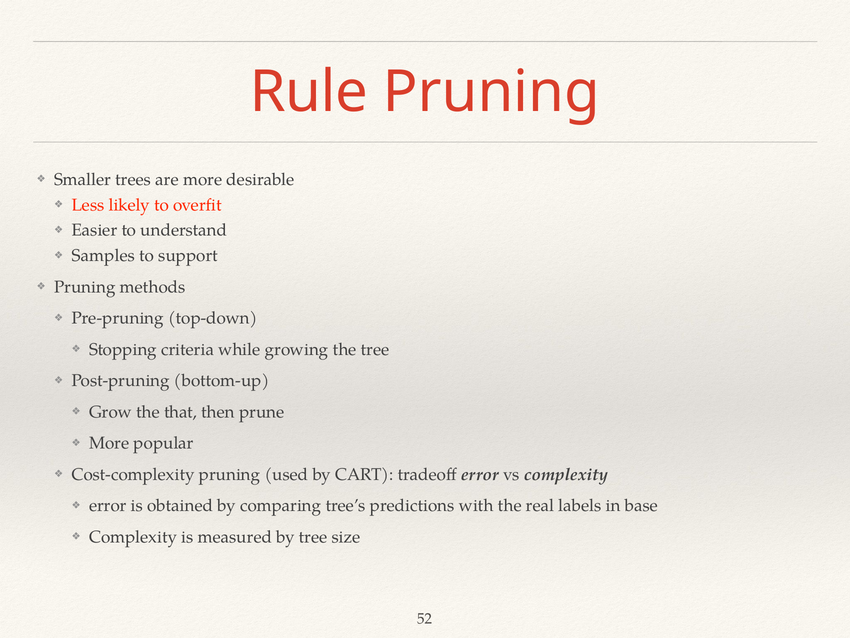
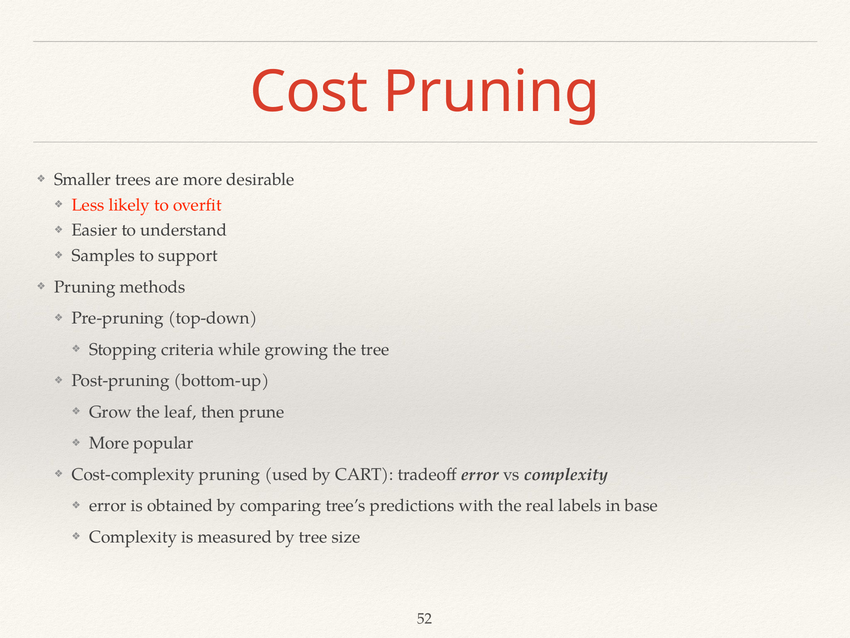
Rule: Rule -> Cost
that: that -> leaf
